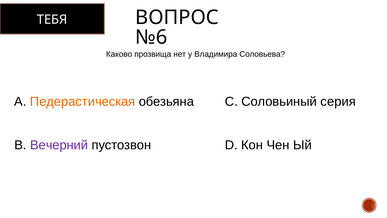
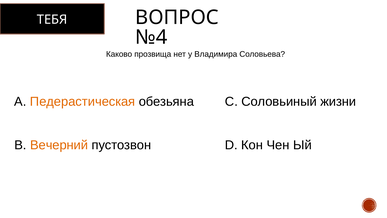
№6: №6 -> №4
серия: серия -> жизни
Вечерний colour: purple -> orange
